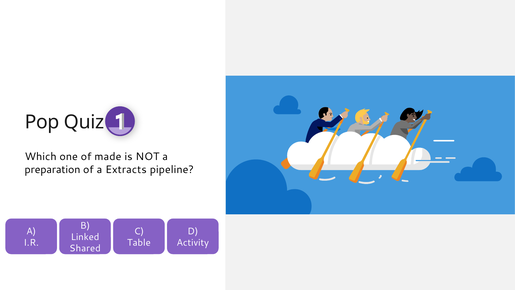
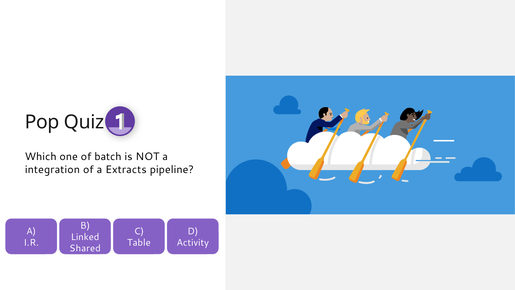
made: made -> batch
preparation: preparation -> integration
